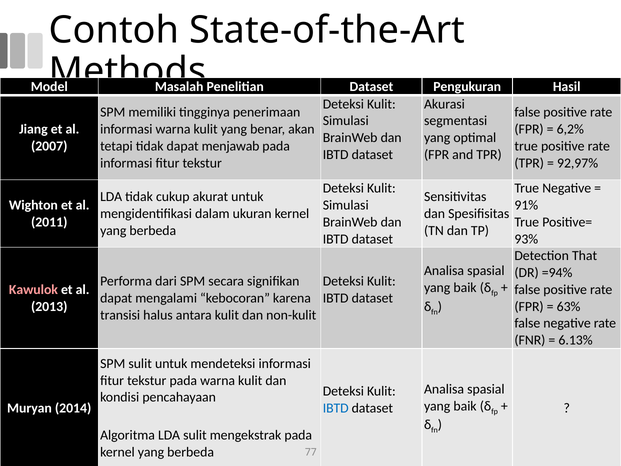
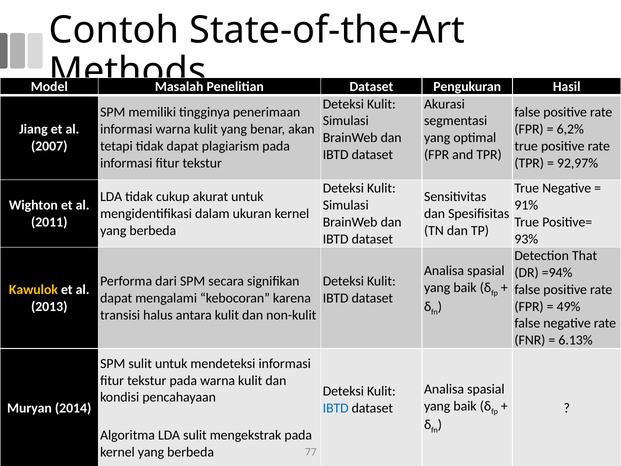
menjawab: menjawab -> plagiarism
Kawulok colour: pink -> yellow
63%: 63% -> 49%
